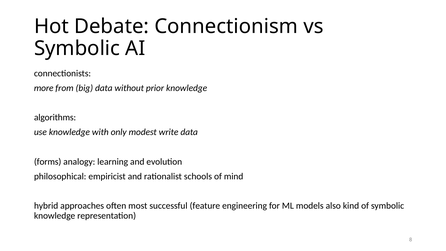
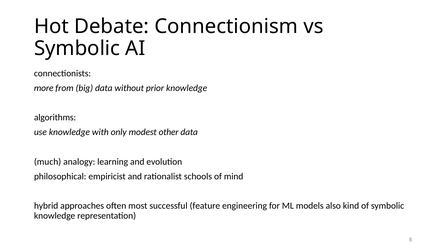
write: write -> other
forms: forms -> much
